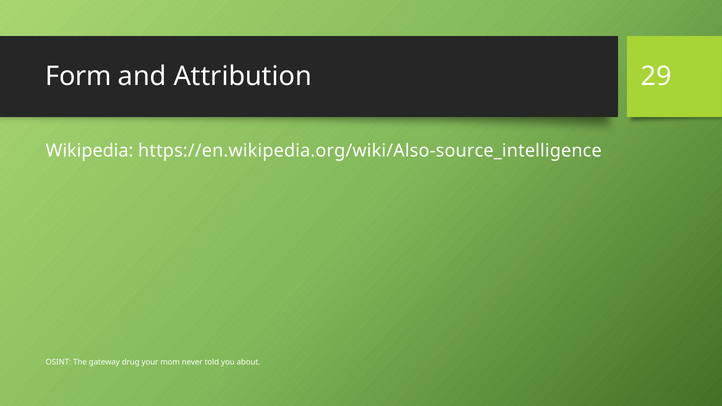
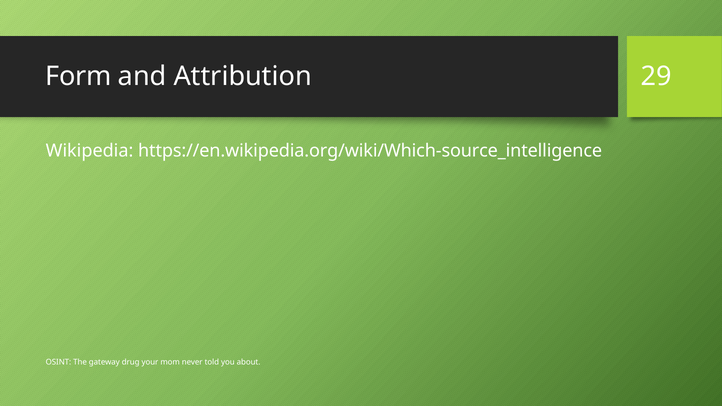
https://en.wikipedia.org/wiki/Also-source_intelligence: https://en.wikipedia.org/wiki/Also-source_intelligence -> https://en.wikipedia.org/wiki/Which-source_intelligence
